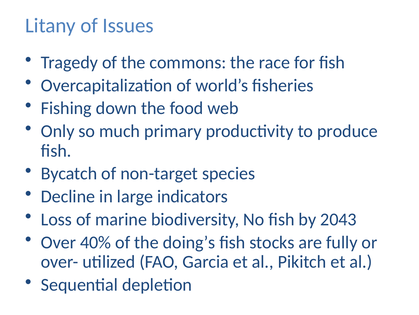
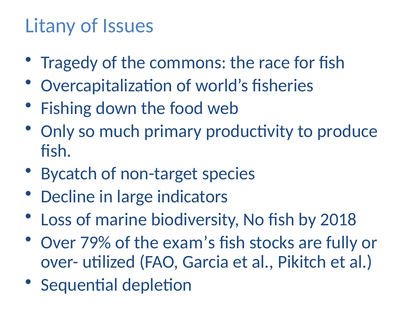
2043: 2043 -> 2018
40%: 40% -> 79%
doing’s: doing’s -> exam’s
